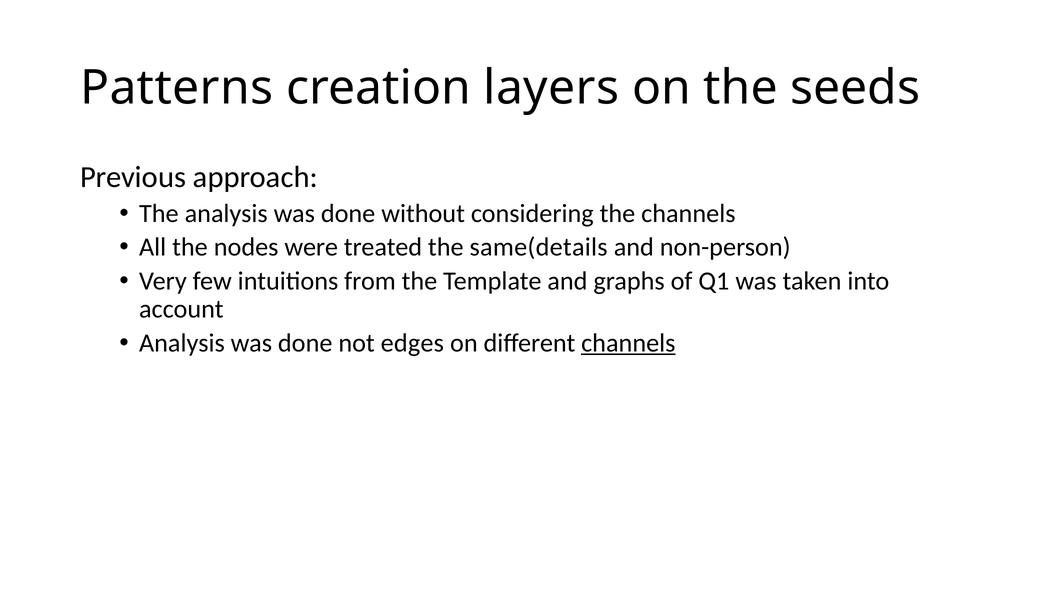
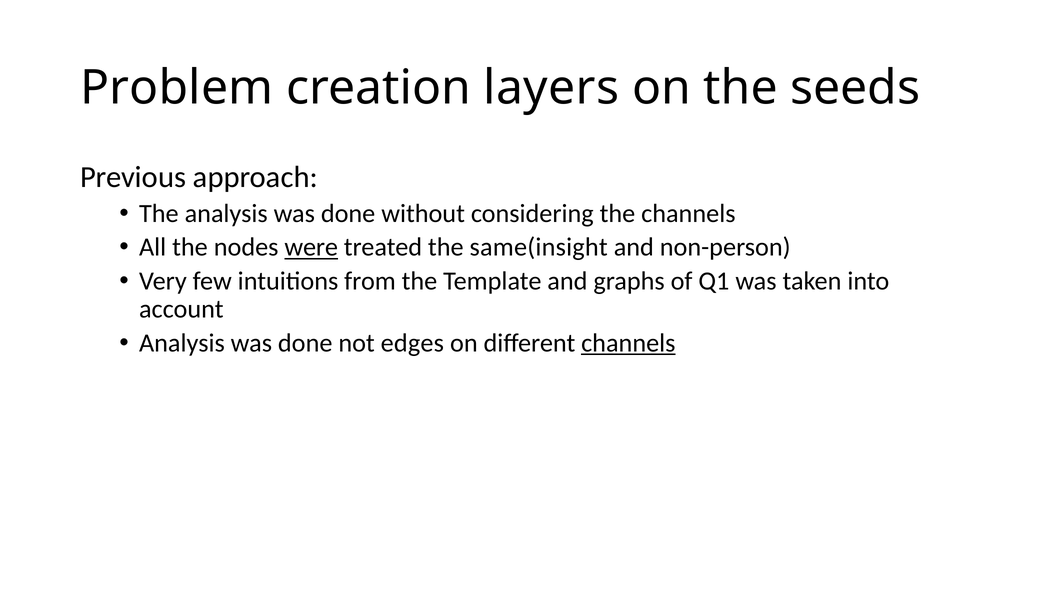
Patterns: Patterns -> Problem
were underline: none -> present
same(details: same(details -> same(insight
